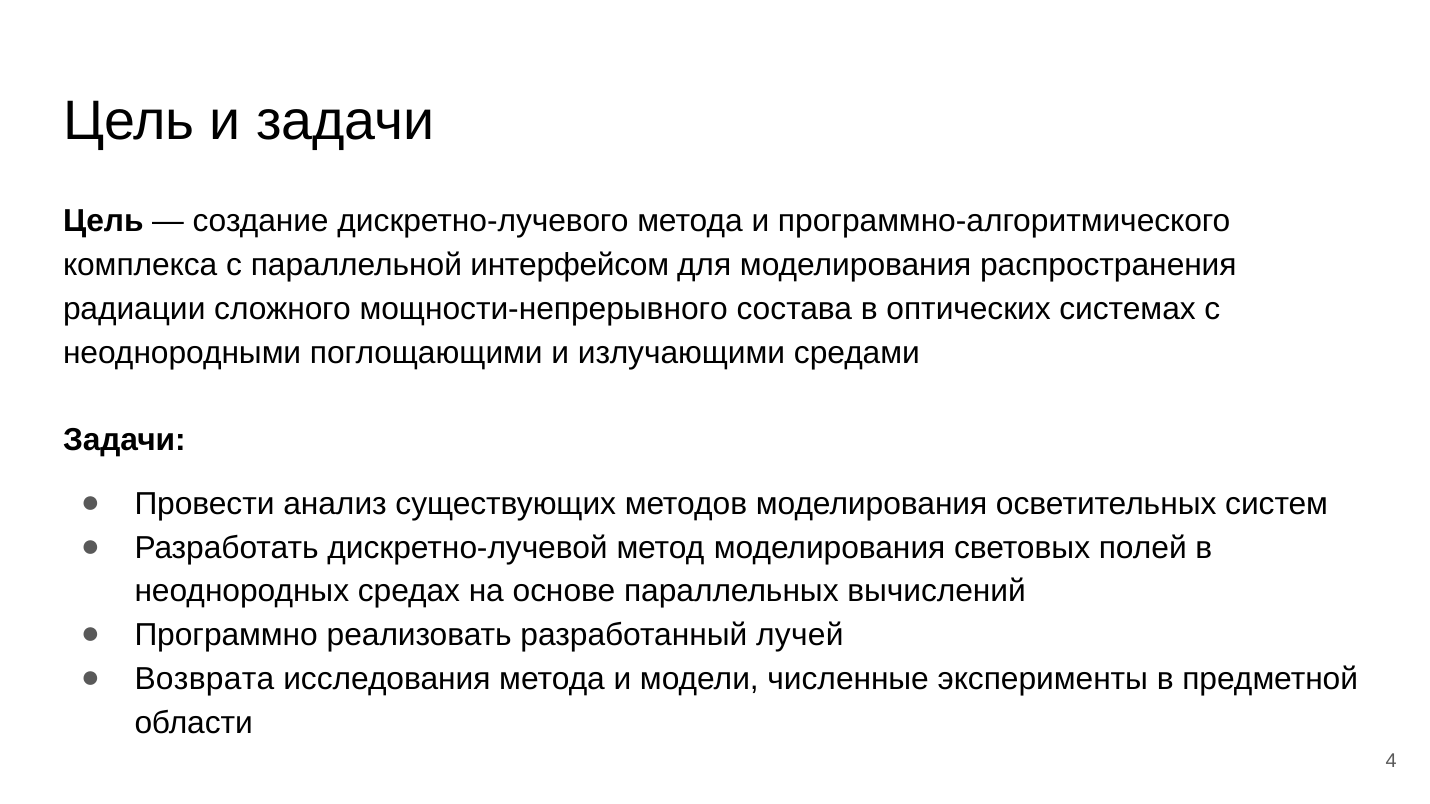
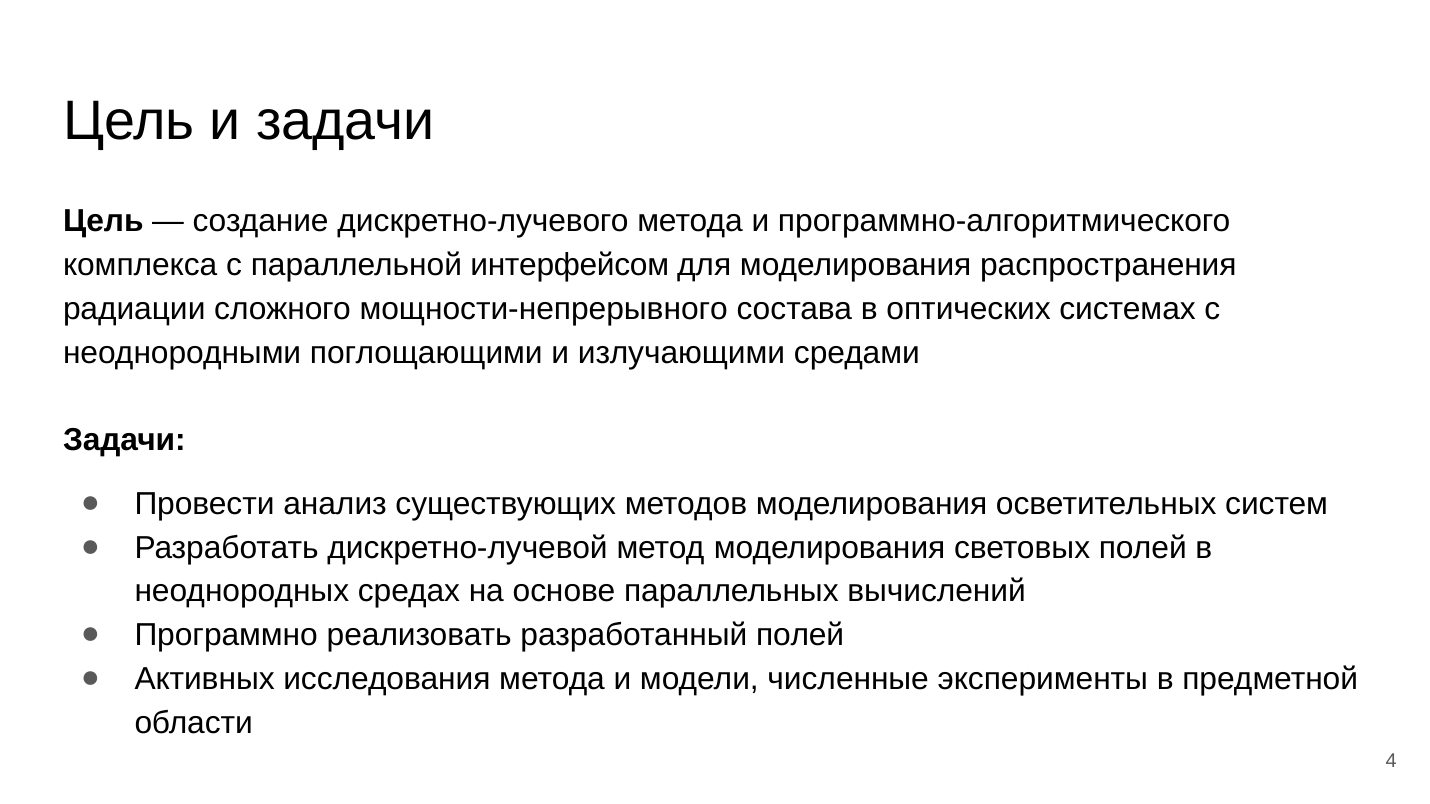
разработанный лучей: лучей -> полей
Возврата: Возврата -> Активных
